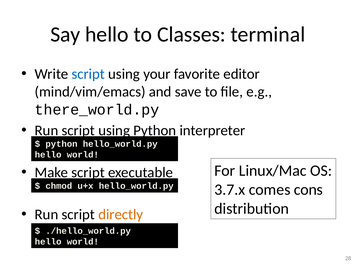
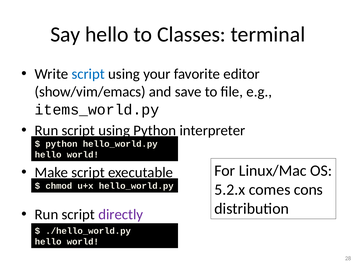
mind/vim/emacs: mind/vim/emacs -> show/vim/emacs
there_world.py: there_world.py -> items_world.py
3.7.x: 3.7.x -> 5.2.x
directly colour: orange -> purple
